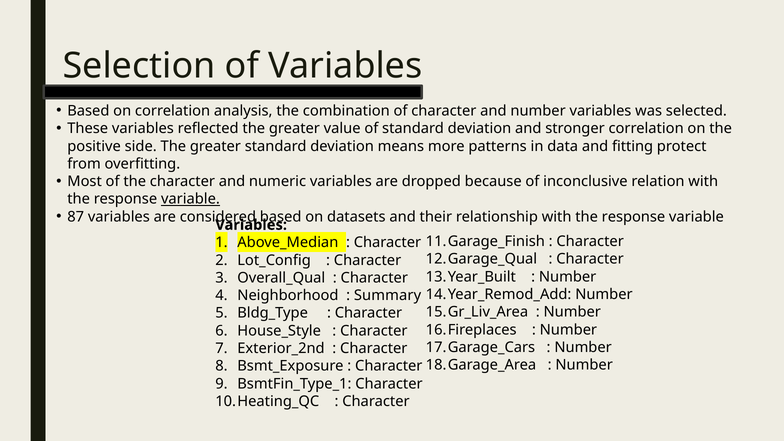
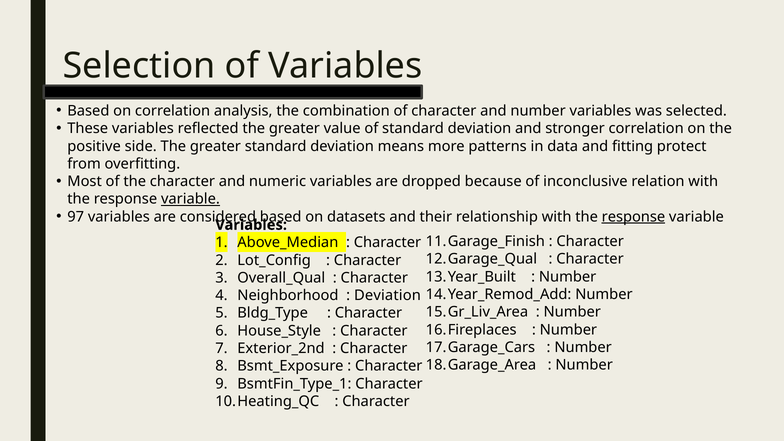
87: 87 -> 97
response at (633, 217) underline: none -> present
Summary at (388, 295): Summary -> Deviation
